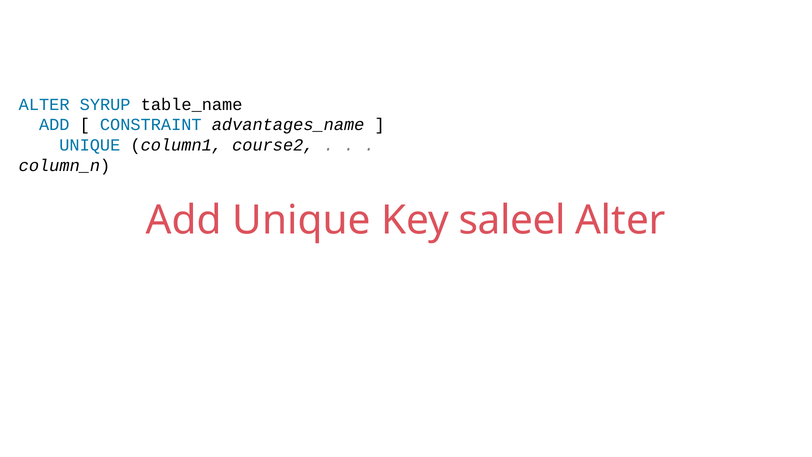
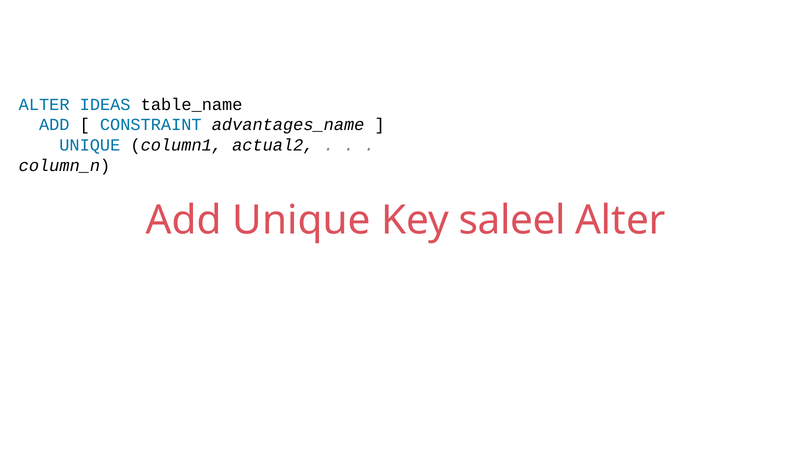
SYRUP: SYRUP -> IDEAS
course2: course2 -> actual2
